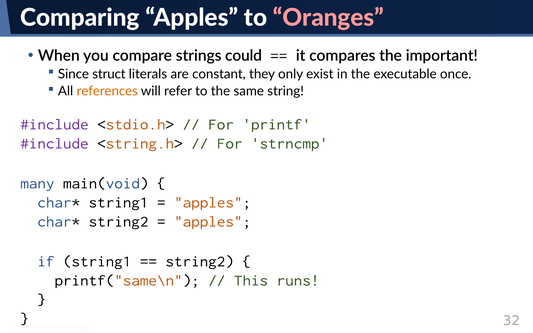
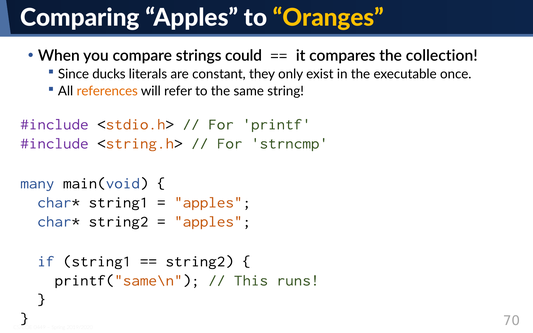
Oranges colour: pink -> yellow
important: important -> collection
struct: struct -> ducks
32: 32 -> 70
